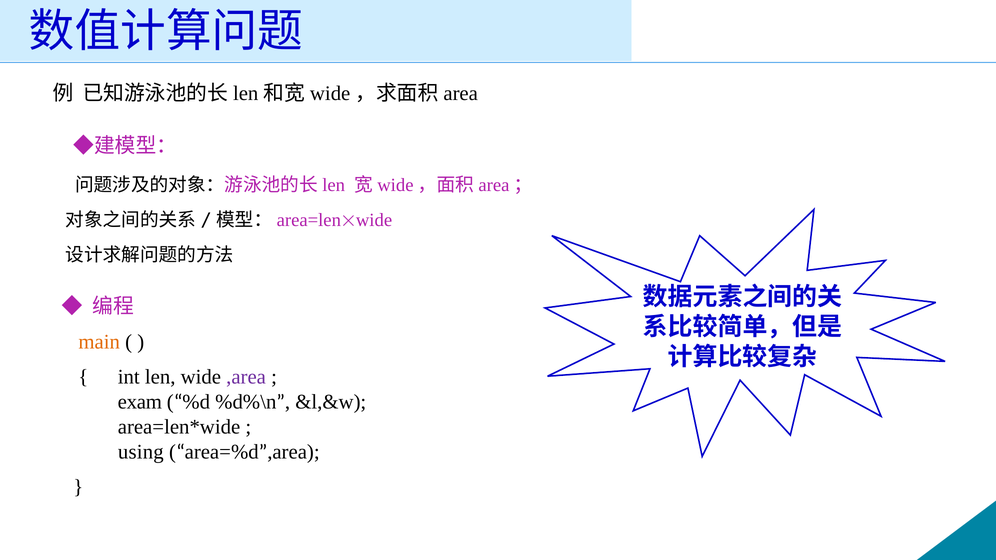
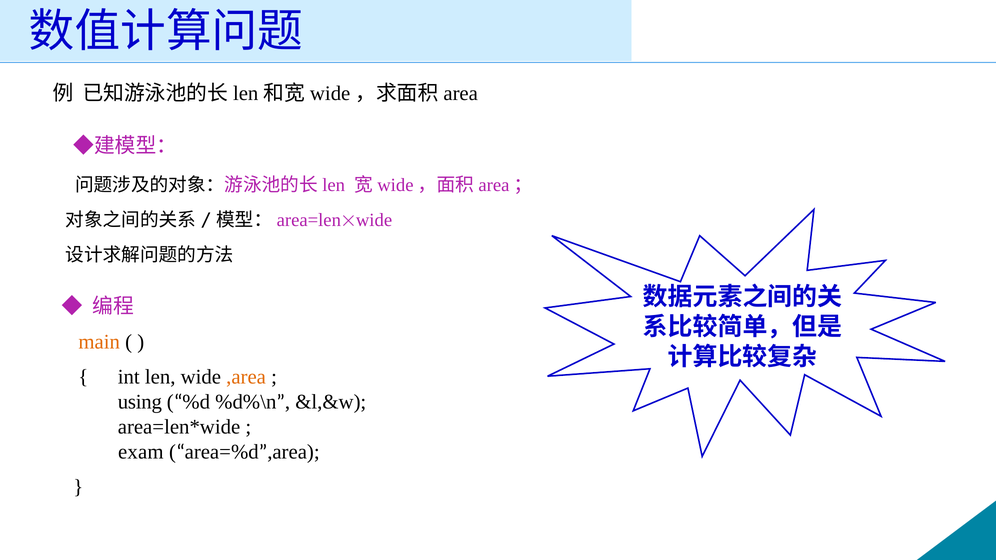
,area colour: purple -> orange
exam: exam -> using
using: using -> exam
